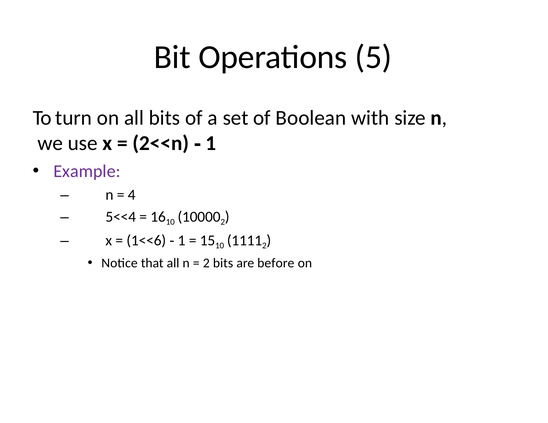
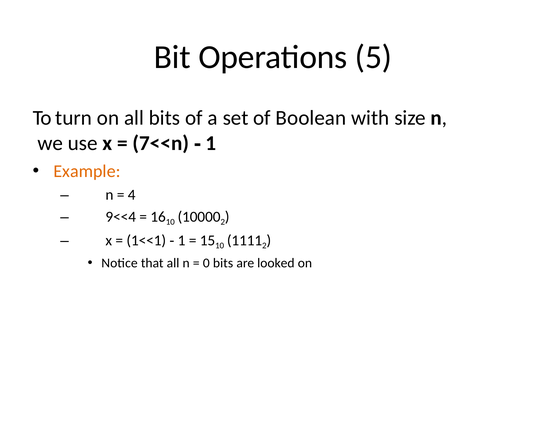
2<<n: 2<<n -> 7<<n
Example colour: purple -> orange
5<<4: 5<<4 -> 9<<4
1<<6: 1<<6 -> 1<<1
2 at (206, 263): 2 -> 0
before: before -> looked
